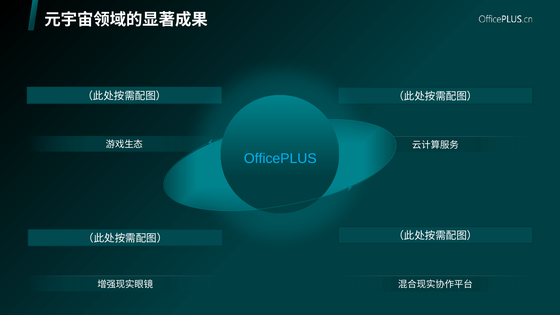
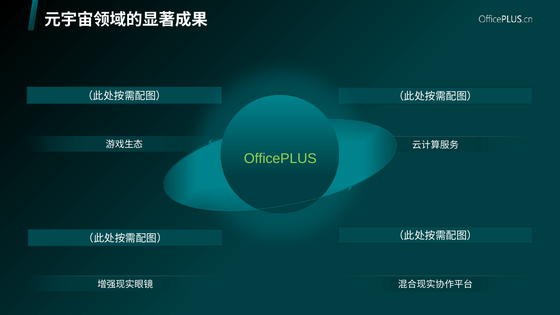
OfficePLUS colour: light blue -> light green
